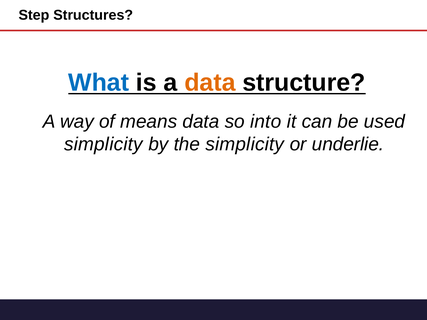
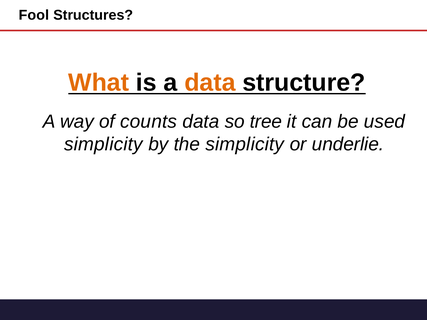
Step: Step -> Fool
What colour: blue -> orange
means: means -> counts
into: into -> tree
